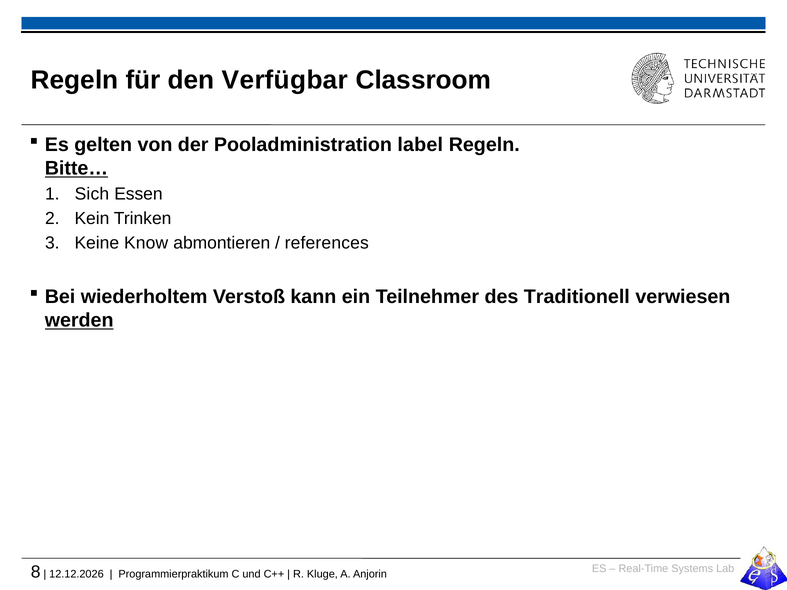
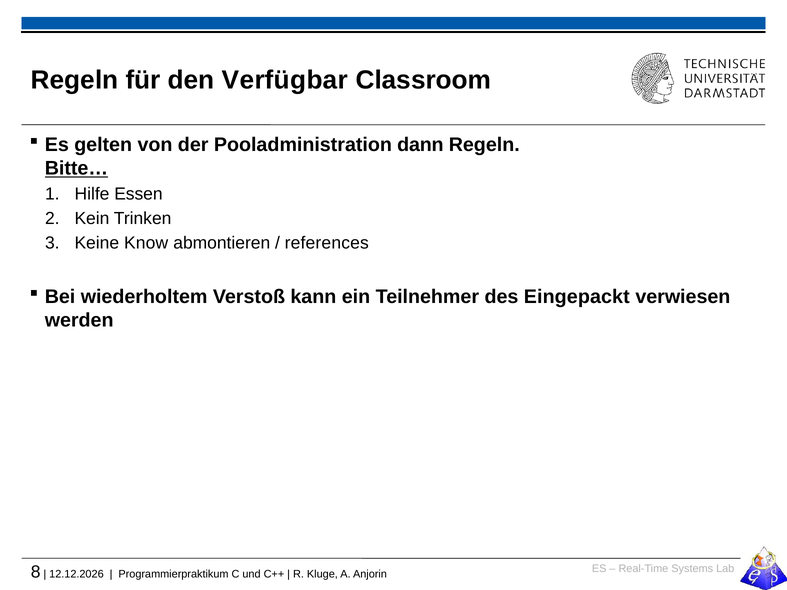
label: label -> dann
Sich: Sich -> Hilfe
Traditionell: Traditionell -> Eingepackt
werden underline: present -> none
